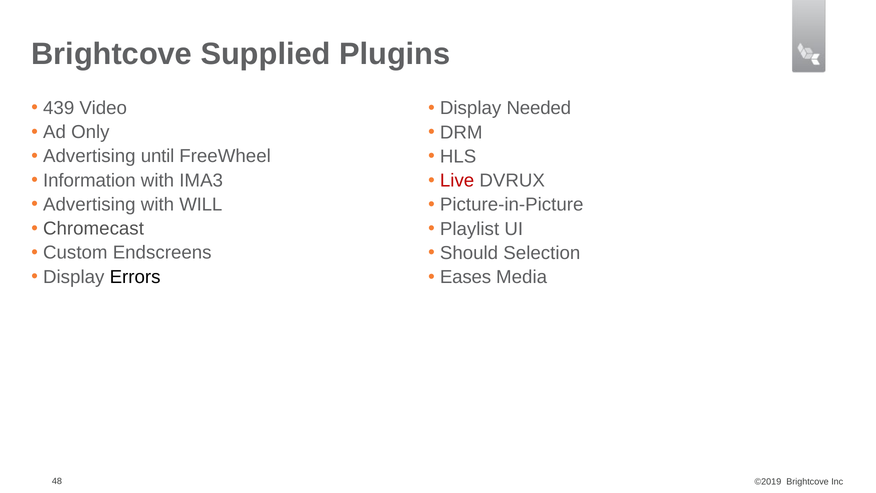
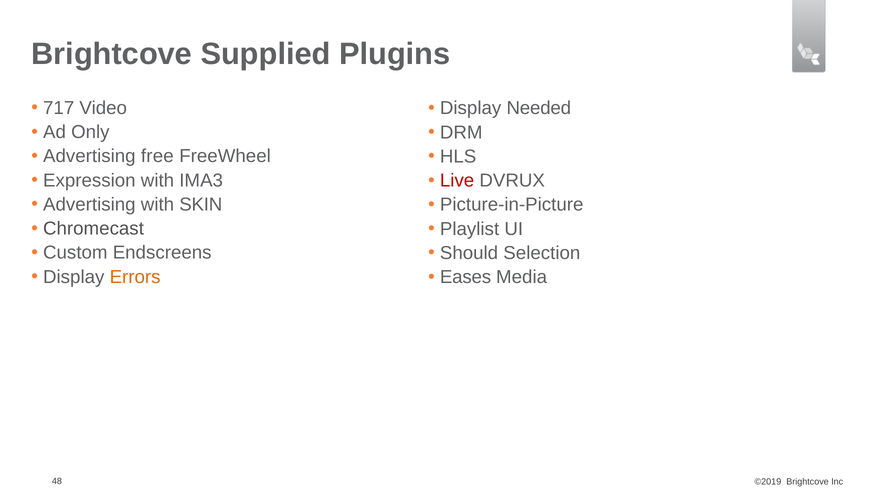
439: 439 -> 717
until: until -> free
Information: Information -> Expression
WILL: WILL -> SKIN
Errors colour: black -> orange
